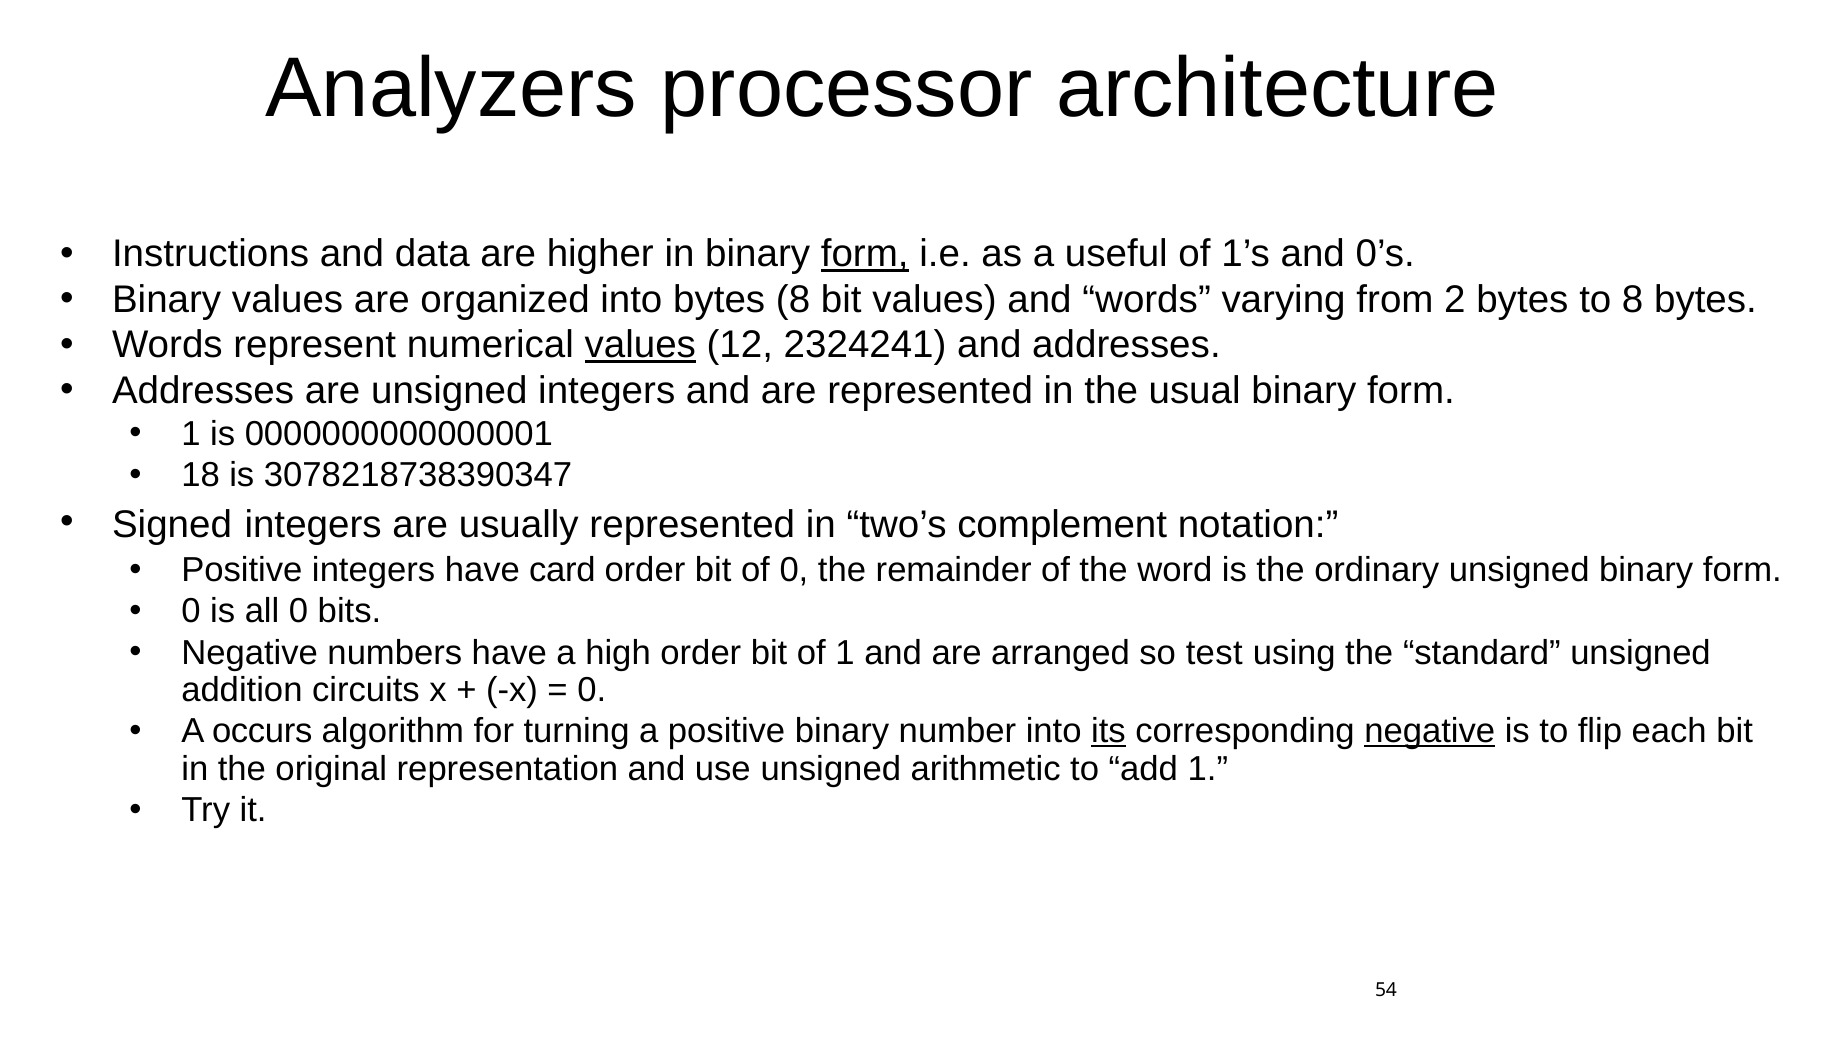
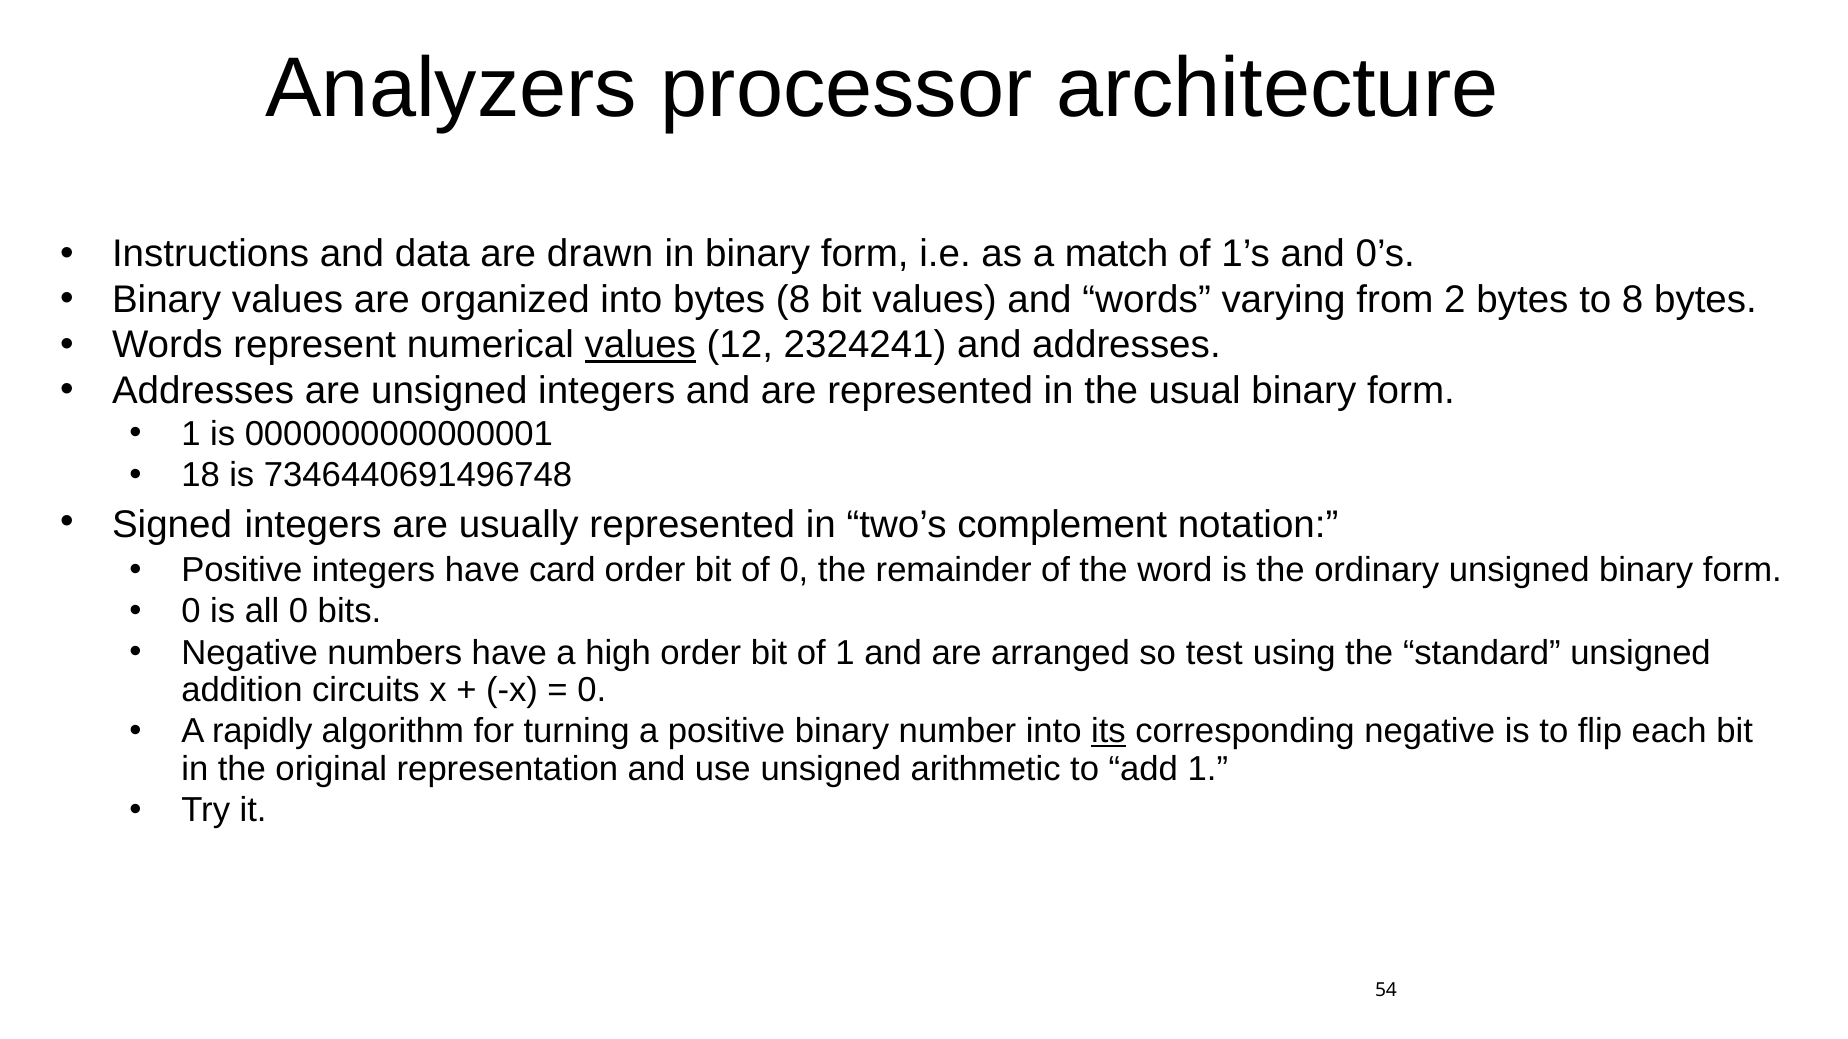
higher: higher -> drawn
form at (865, 254) underline: present -> none
useful: useful -> match
3078218738390347: 3078218738390347 -> 7346440691496748
occurs: occurs -> rapidly
negative at (1430, 732) underline: present -> none
